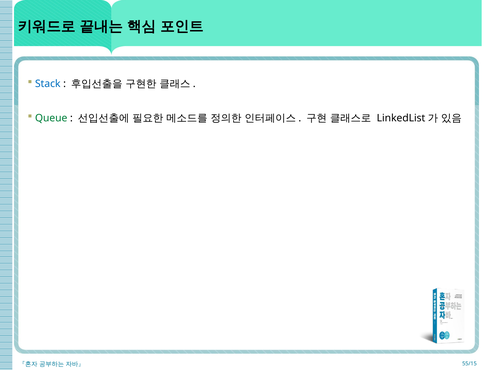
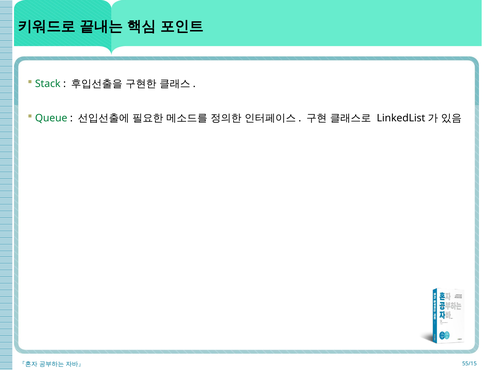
Stack colour: blue -> green
